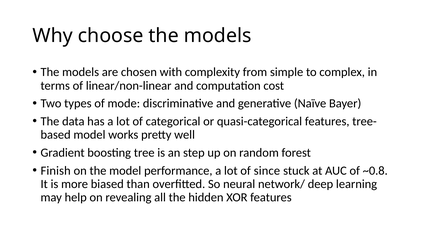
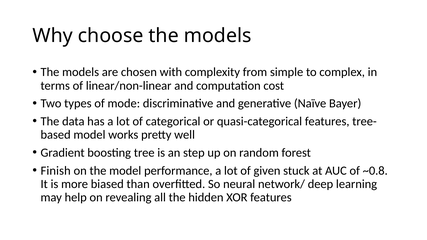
since: since -> given
